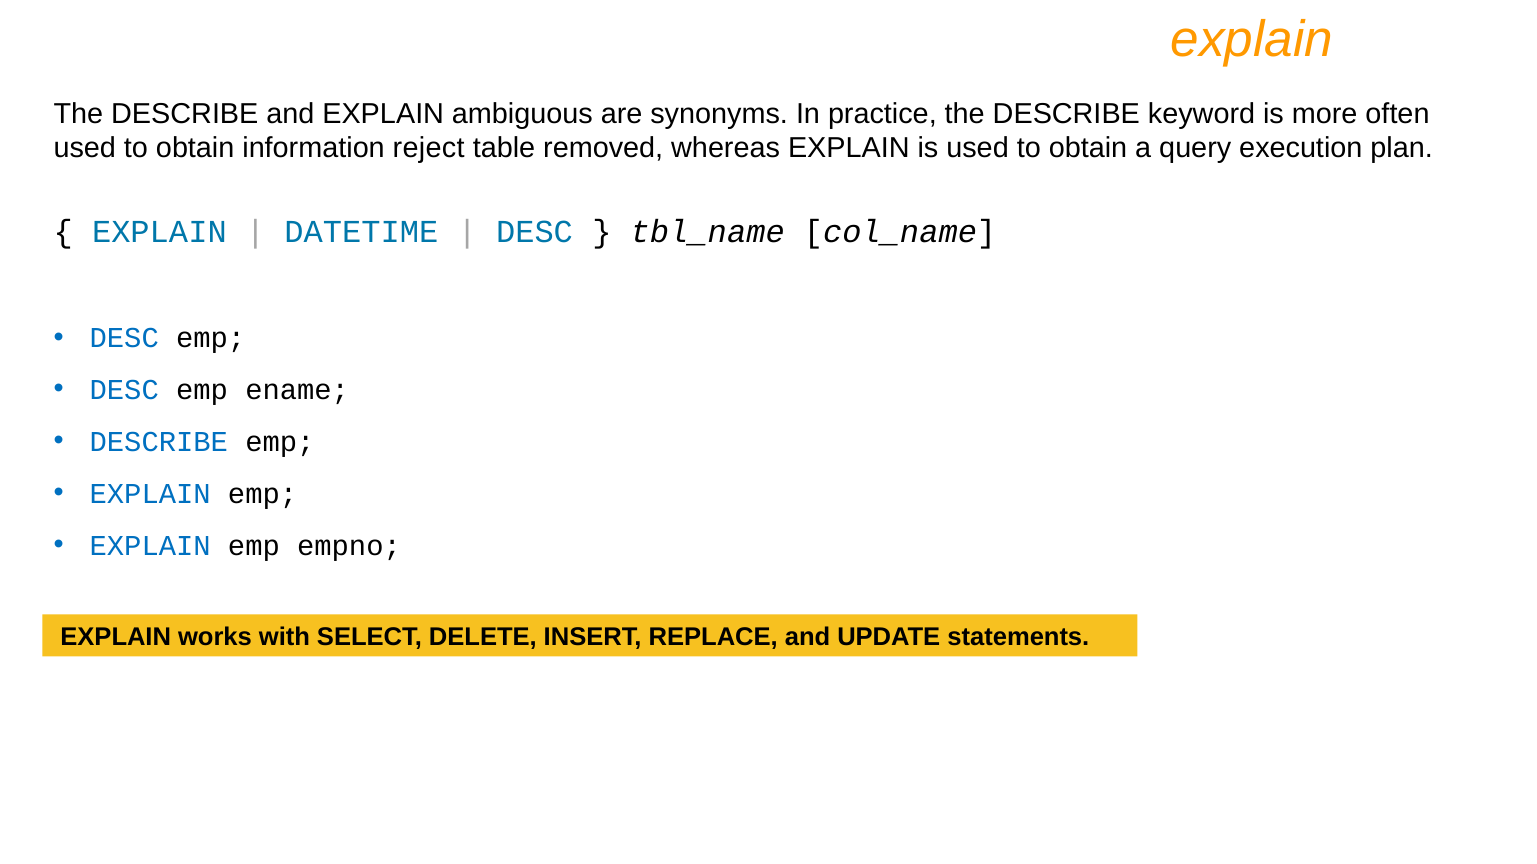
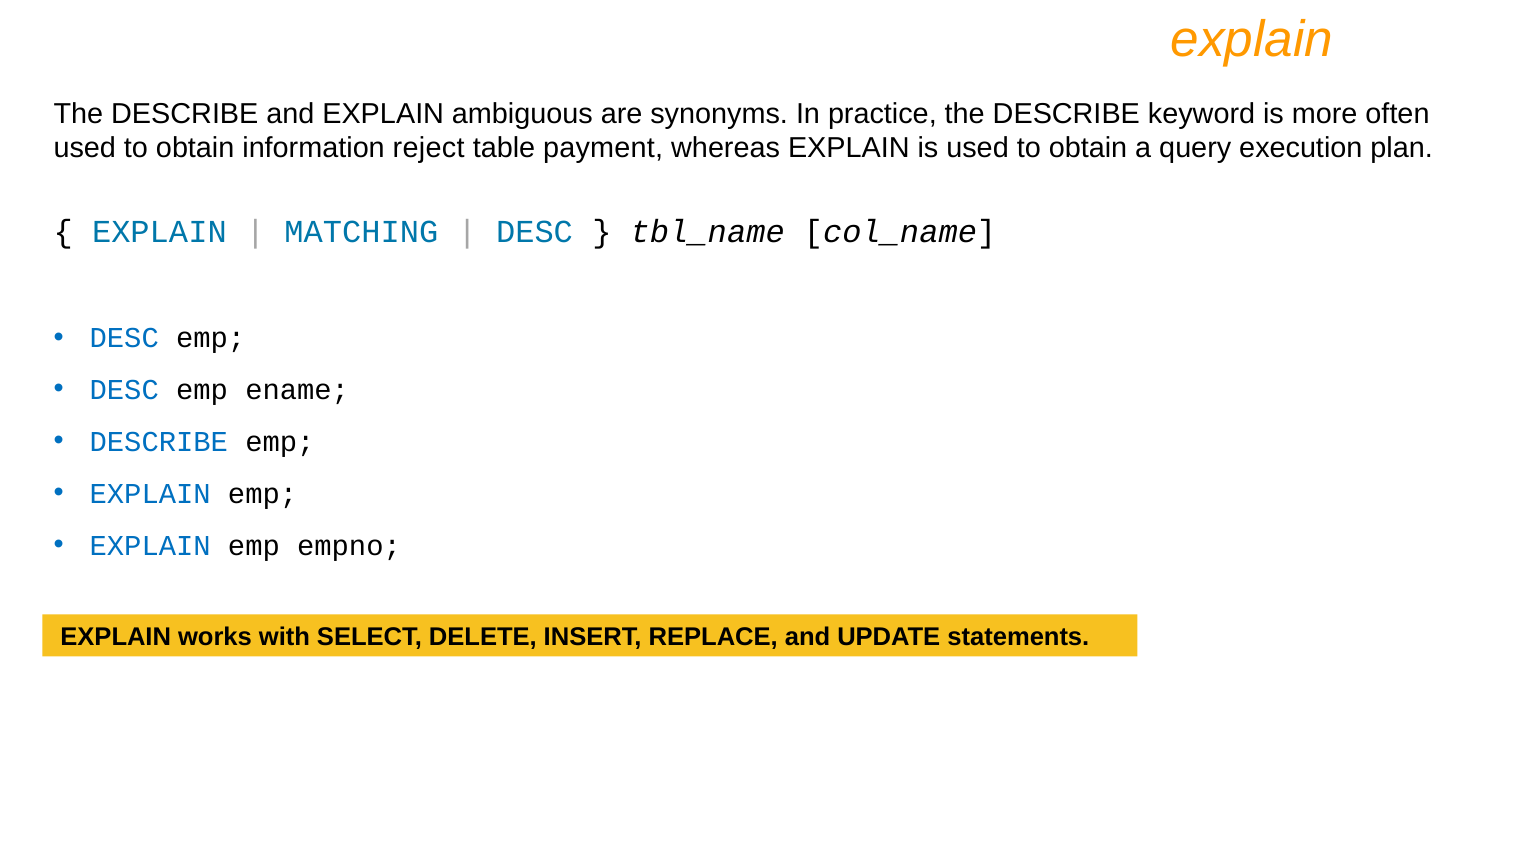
removed: removed -> payment
DATETIME: DATETIME -> MATCHING
